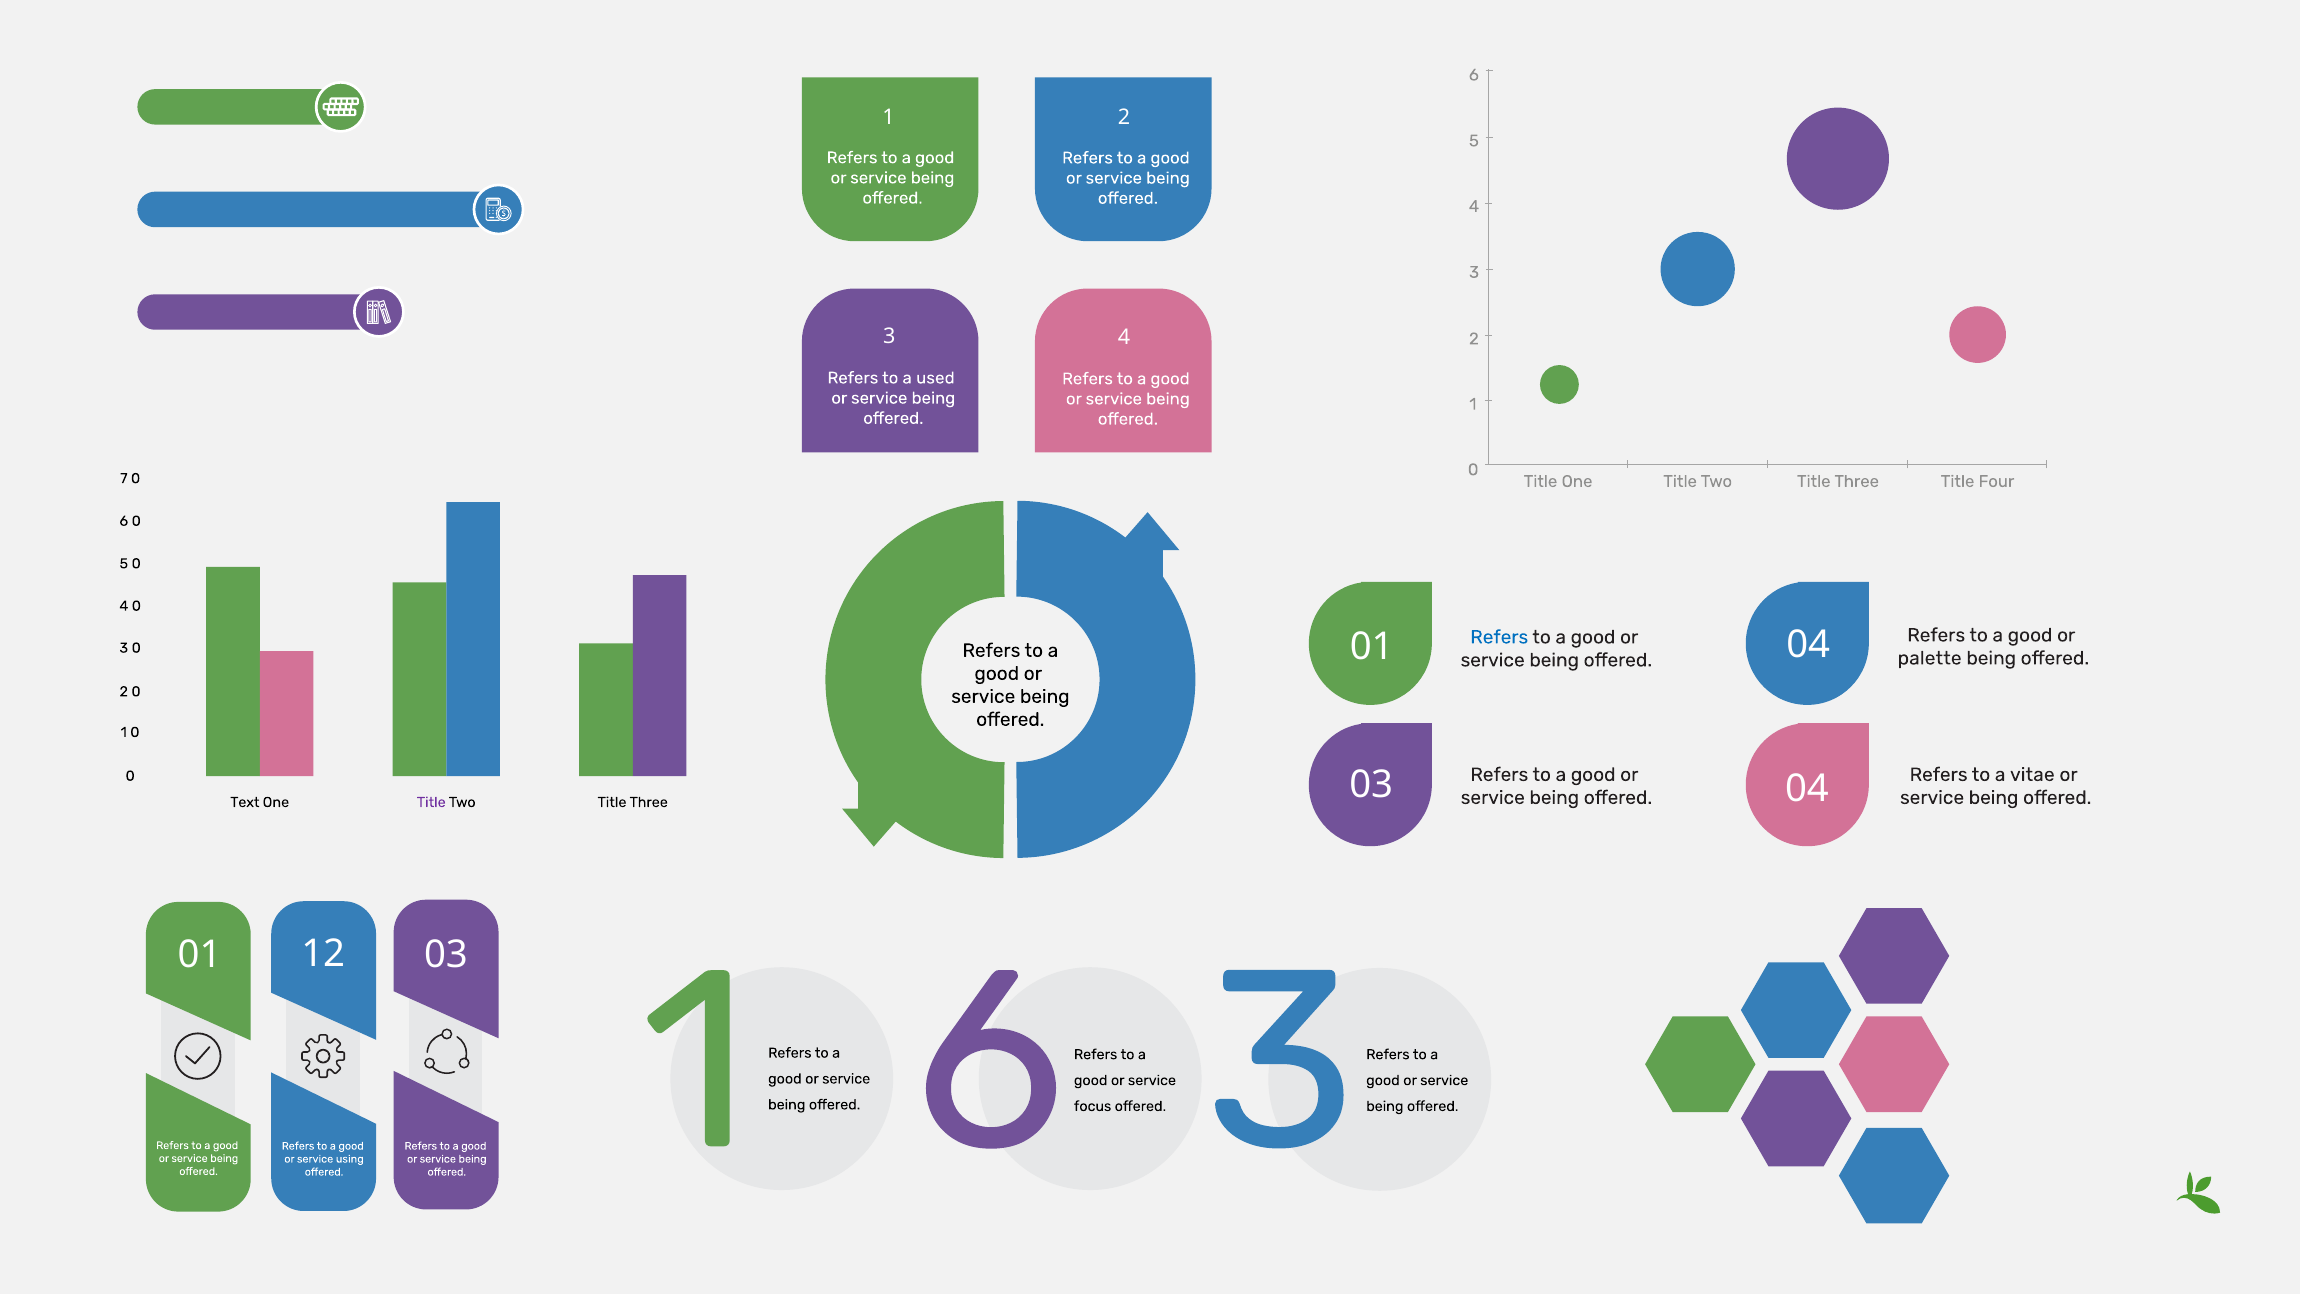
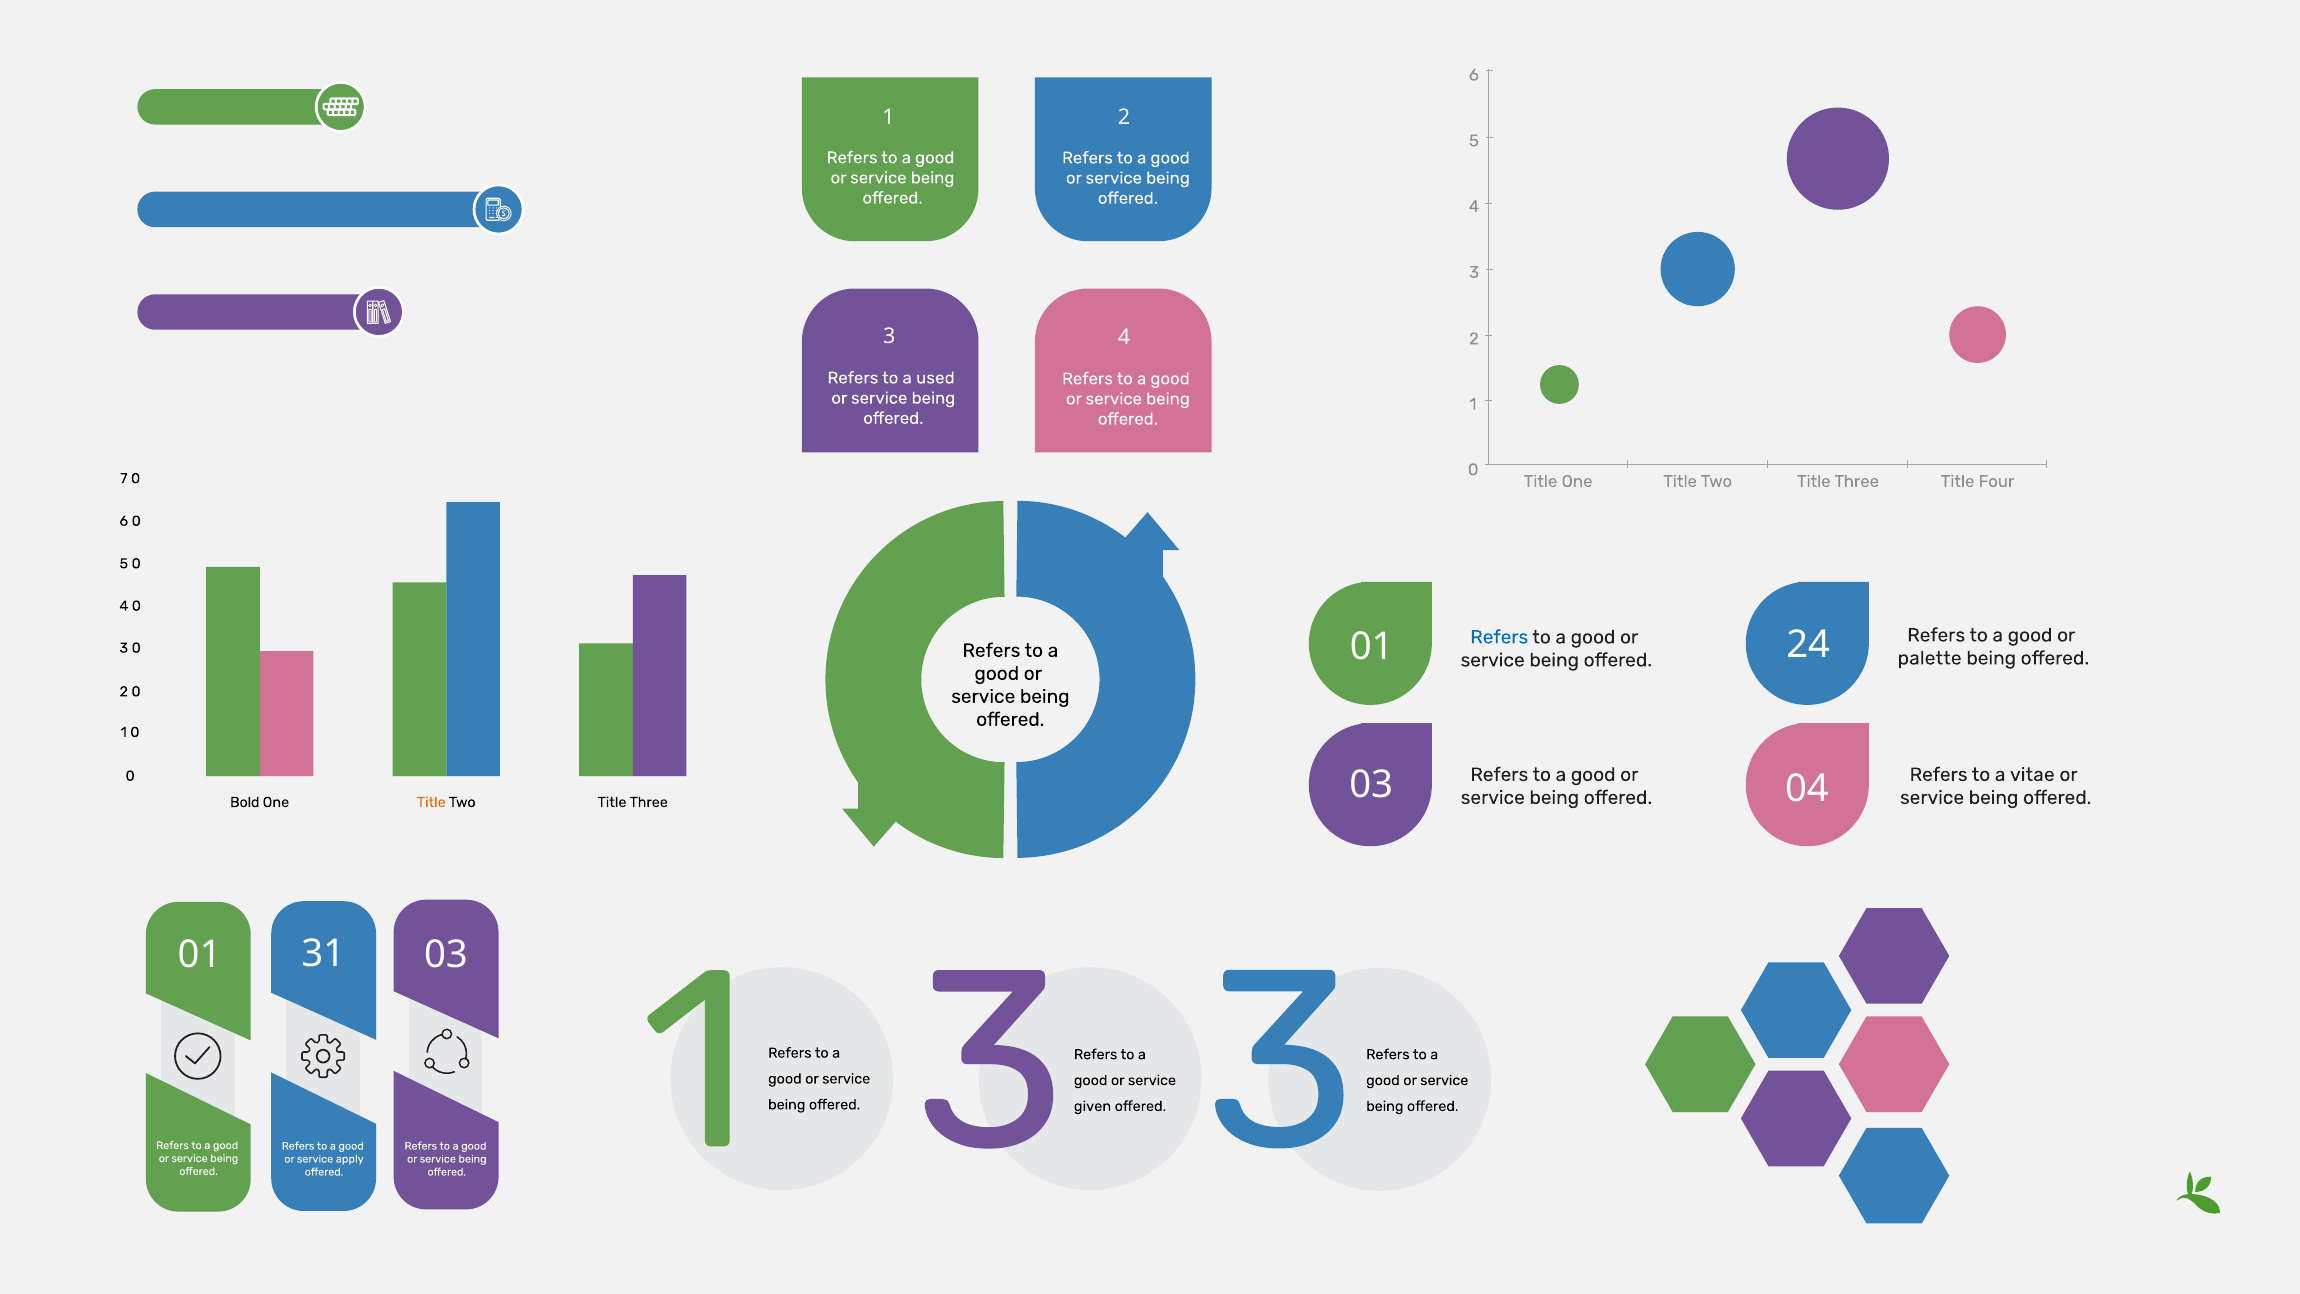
01 04: 04 -> 24
Text: Text -> Bold
Title at (431, 802) colour: purple -> orange
12: 12 -> 31
focus: focus -> given
using: using -> apply
1 6: 6 -> 3
